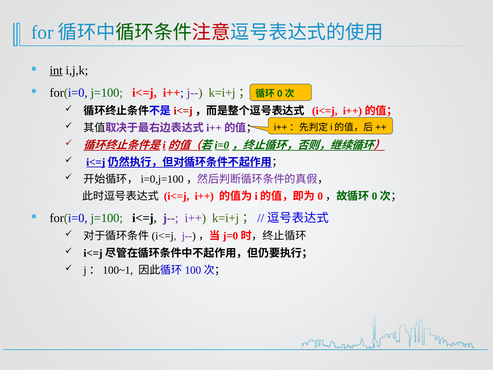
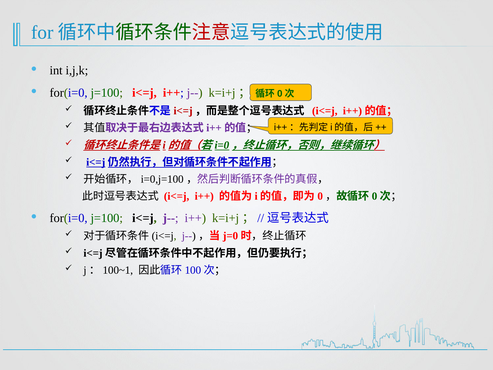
int underline: present -> none
